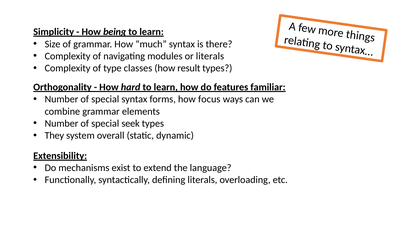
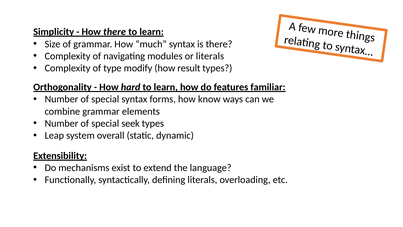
How being: being -> there
classes: classes -> modify
focus: focus -> know
They: They -> Leap
